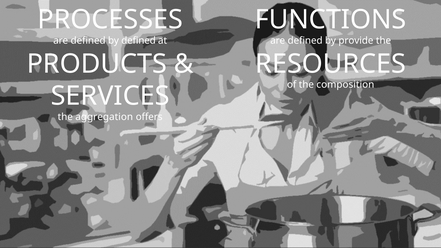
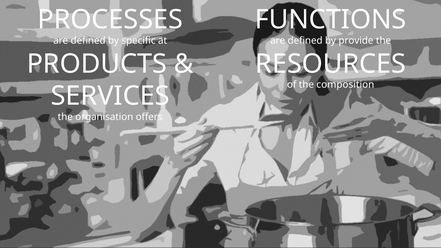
by defined: defined -> specific
aggregation: aggregation -> organisation
